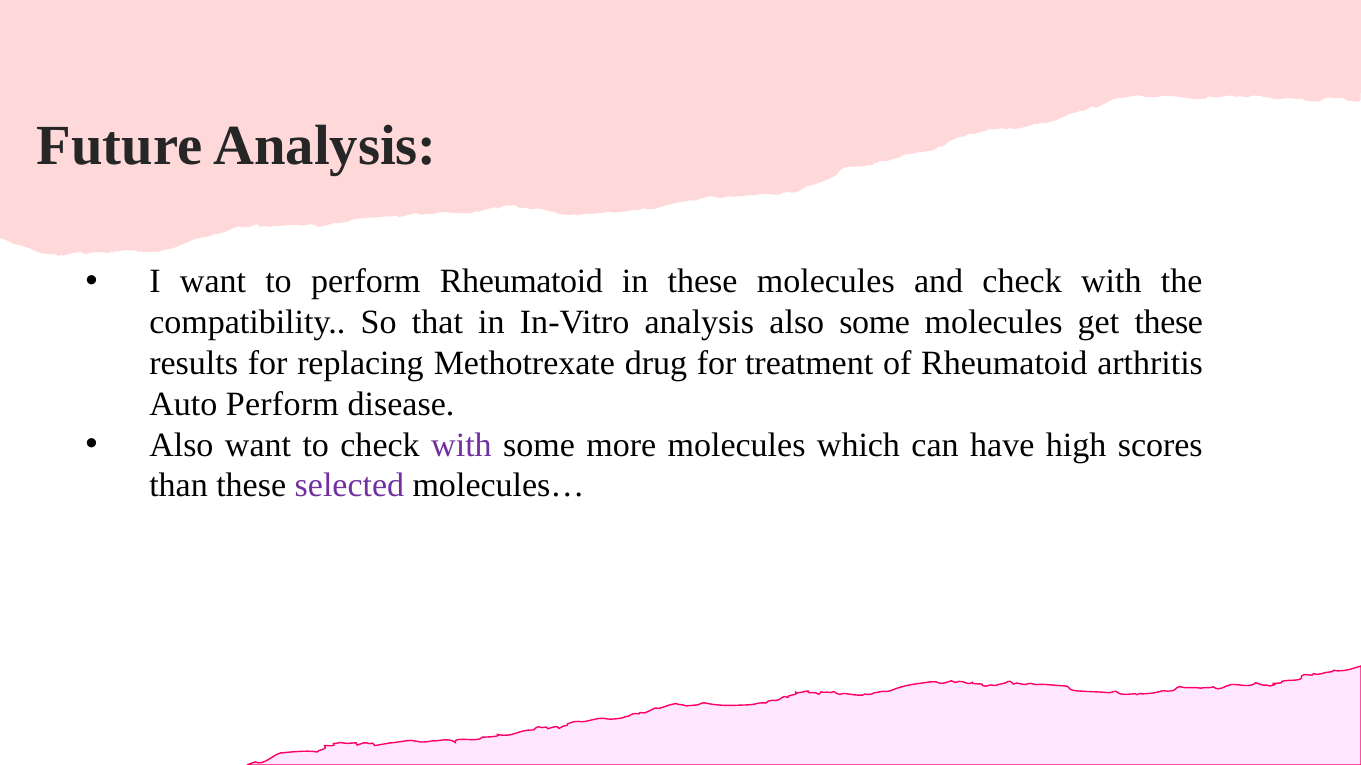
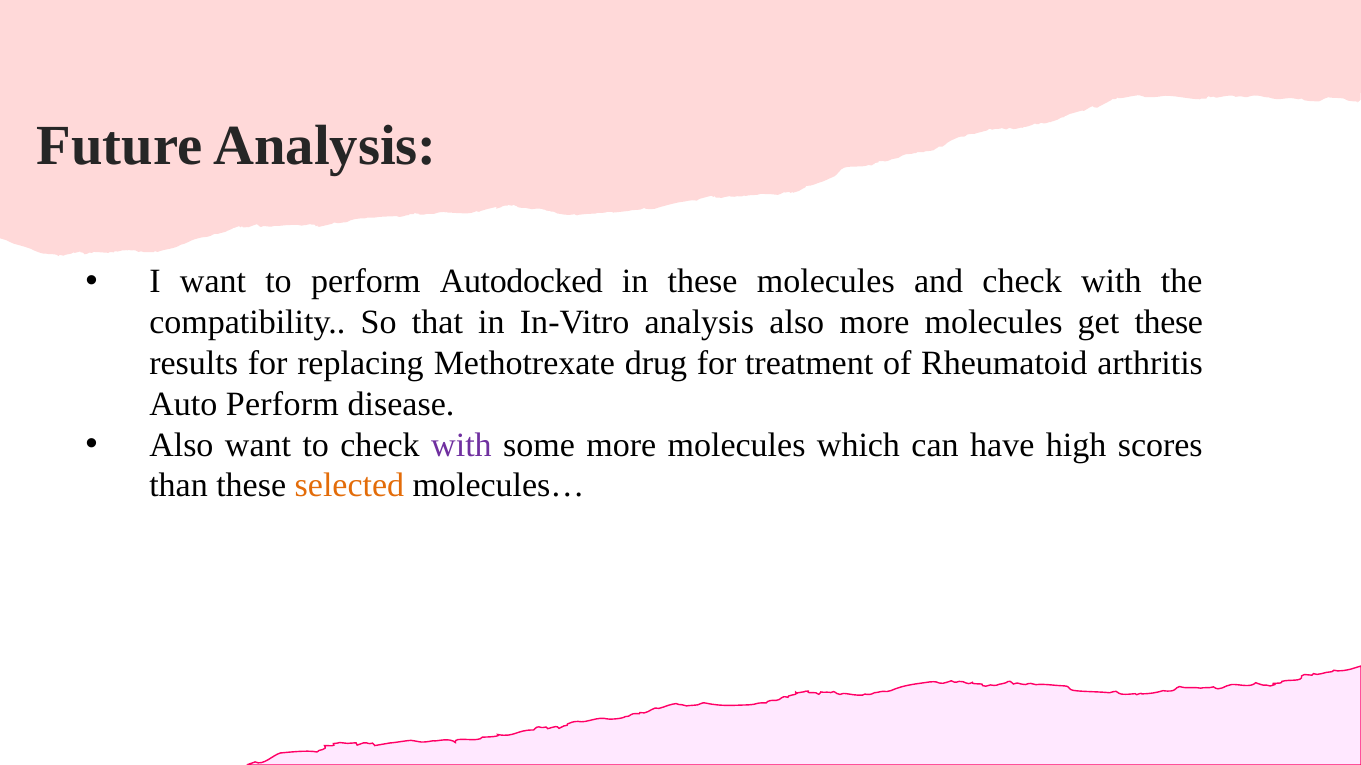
perform Rheumatoid: Rheumatoid -> Autodocked
also some: some -> more
selected colour: purple -> orange
